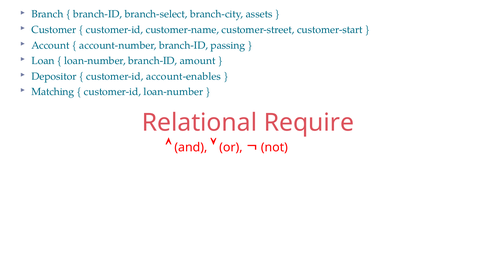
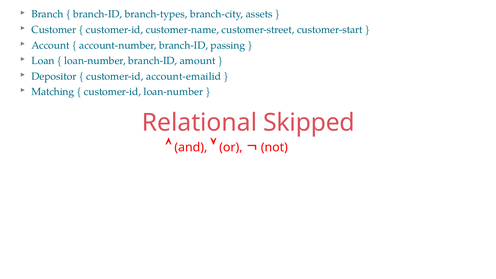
branch-select: branch-select -> branch-types
account-enables: account-enables -> account-emailid
Require: Require -> Skipped
